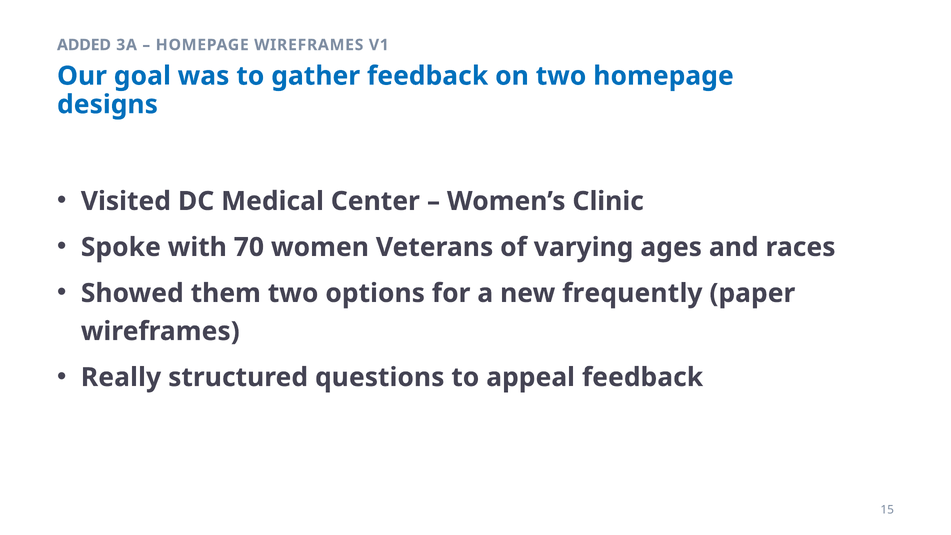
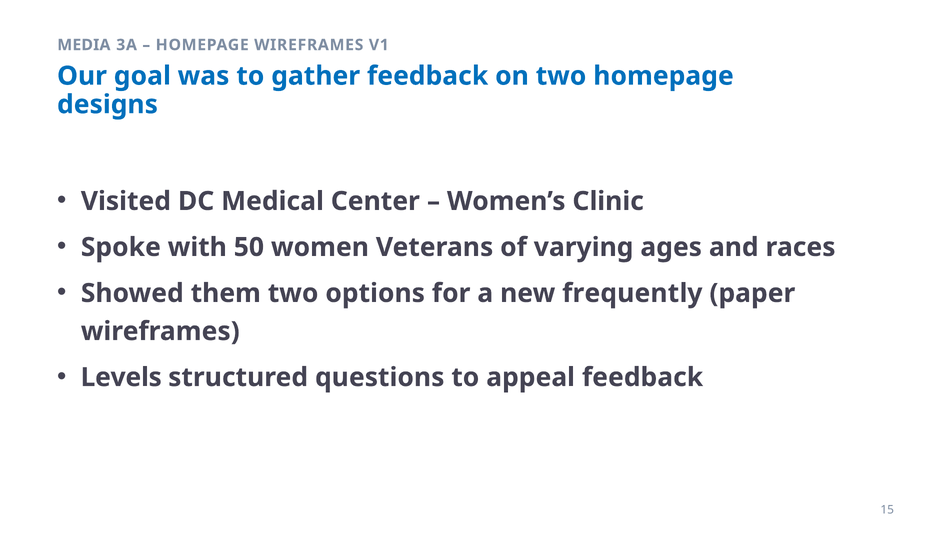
ADDED: ADDED -> MEDIA
70: 70 -> 50
Really: Really -> Levels
